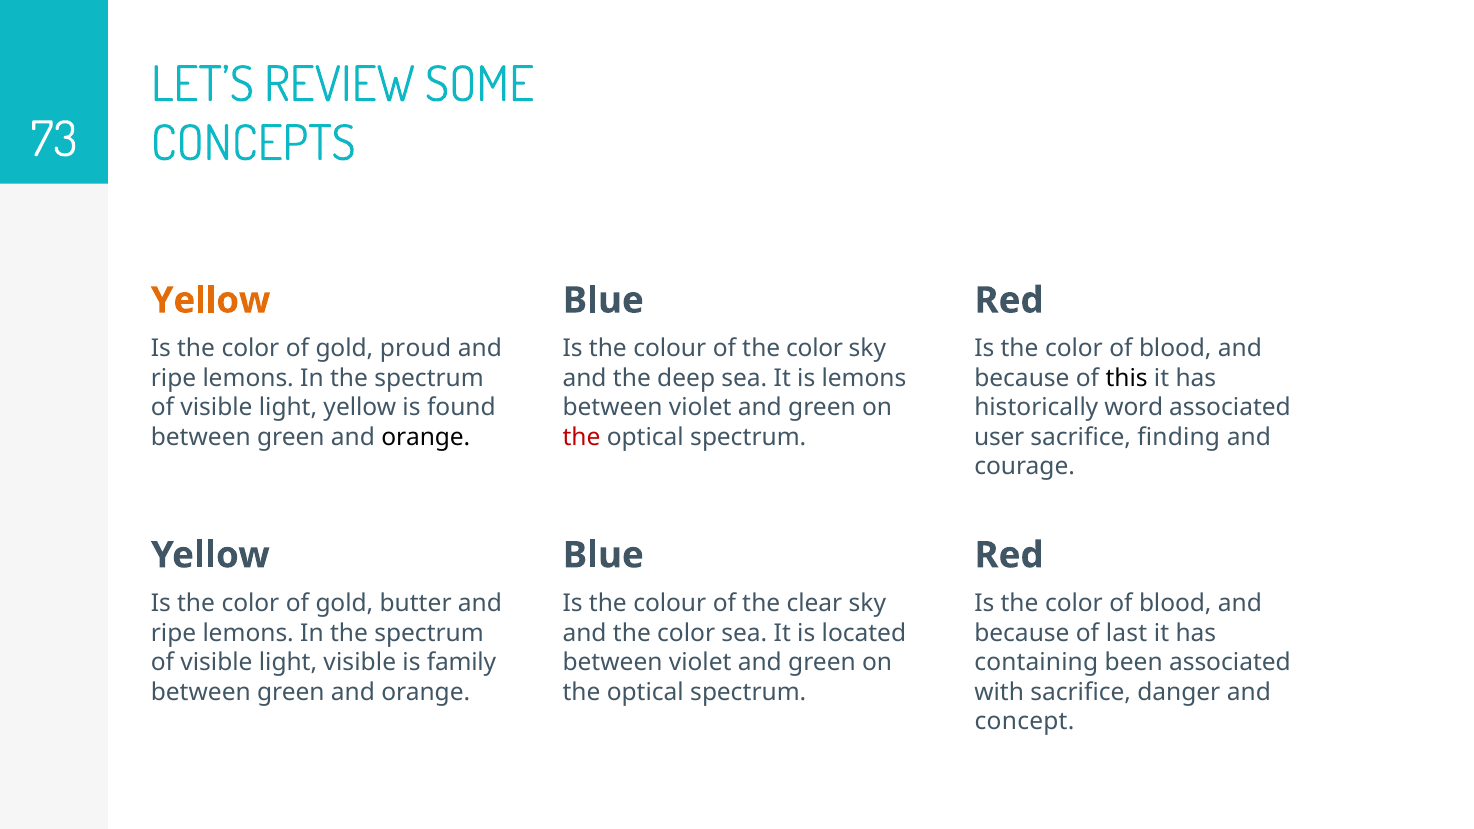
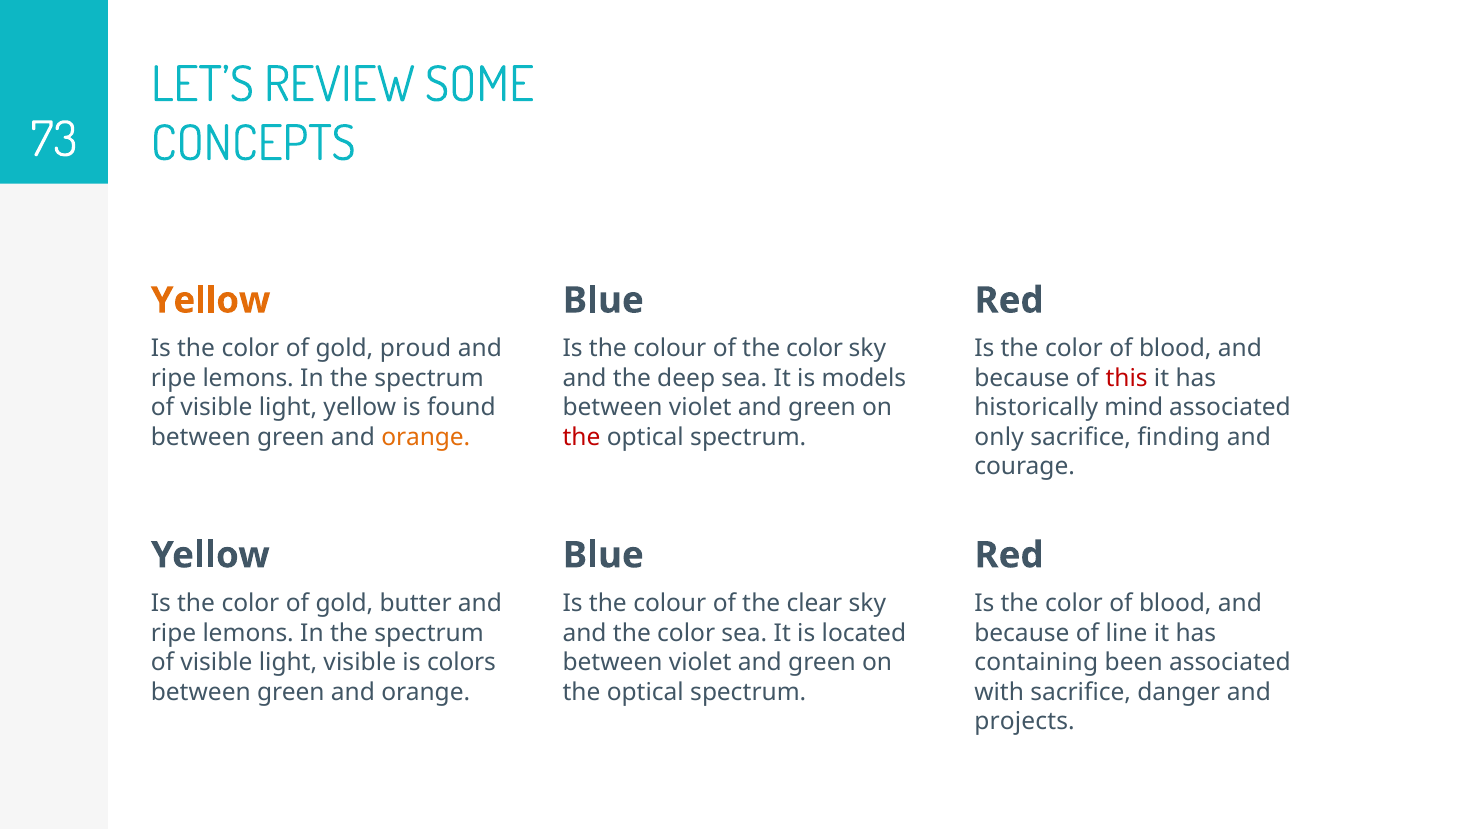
is lemons: lemons -> models
this colour: black -> red
word: word -> mind
orange at (426, 437) colour: black -> orange
user: user -> only
last: last -> line
family: family -> colors
concept: concept -> projects
